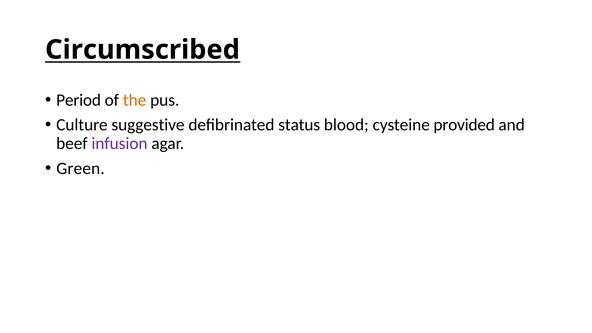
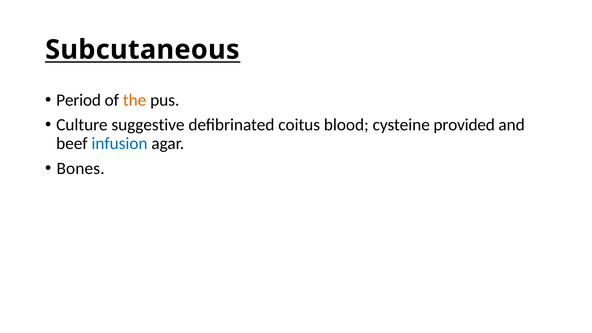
Circumscribed: Circumscribed -> Subcutaneous
status: status -> coitus
infusion colour: purple -> blue
Green: Green -> Bones
